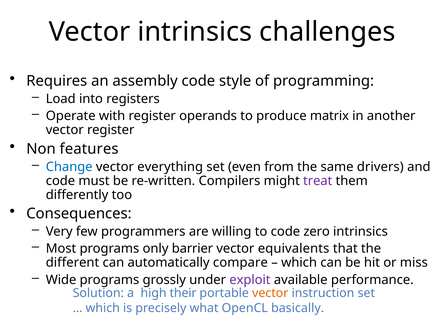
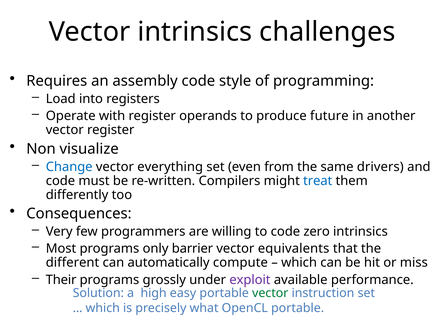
matrix: matrix -> future
features: features -> visualize
treat colour: purple -> blue
compare: compare -> compute
Wide: Wide -> Their
their: their -> easy
vector at (270, 293) colour: orange -> green
OpenCL basically: basically -> portable
